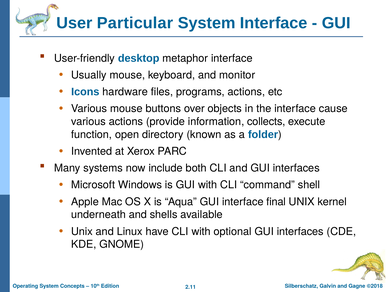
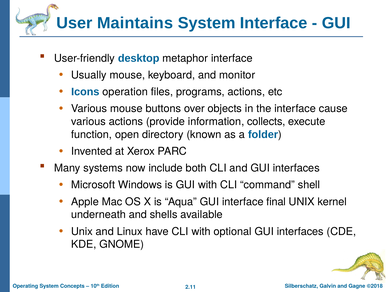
Particular: Particular -> Maintains
hardware: hardware -> operation
